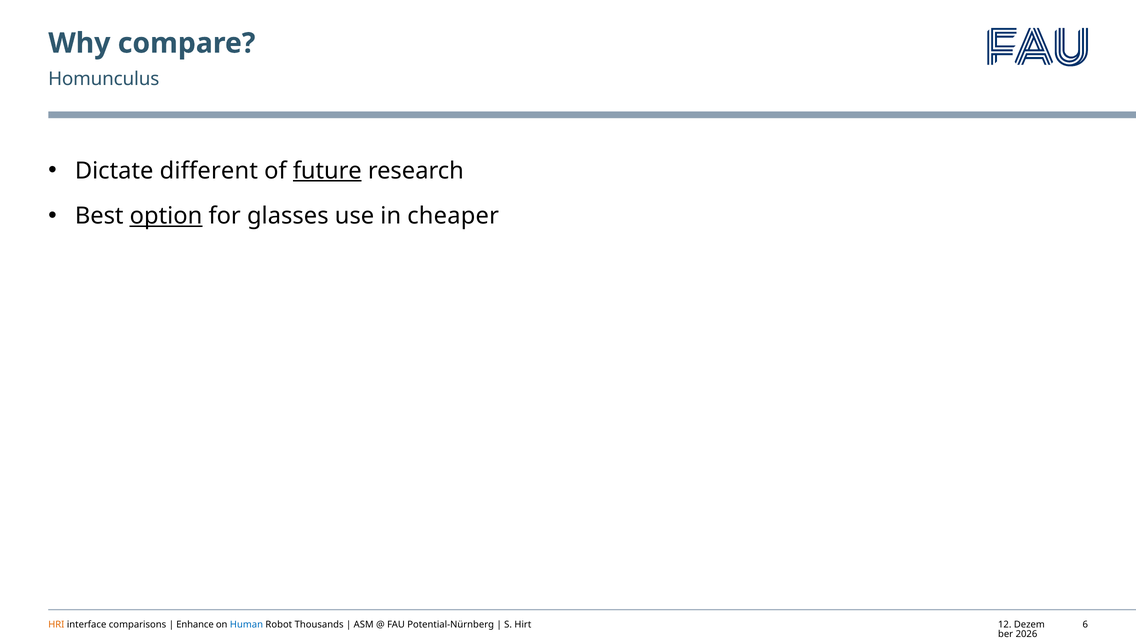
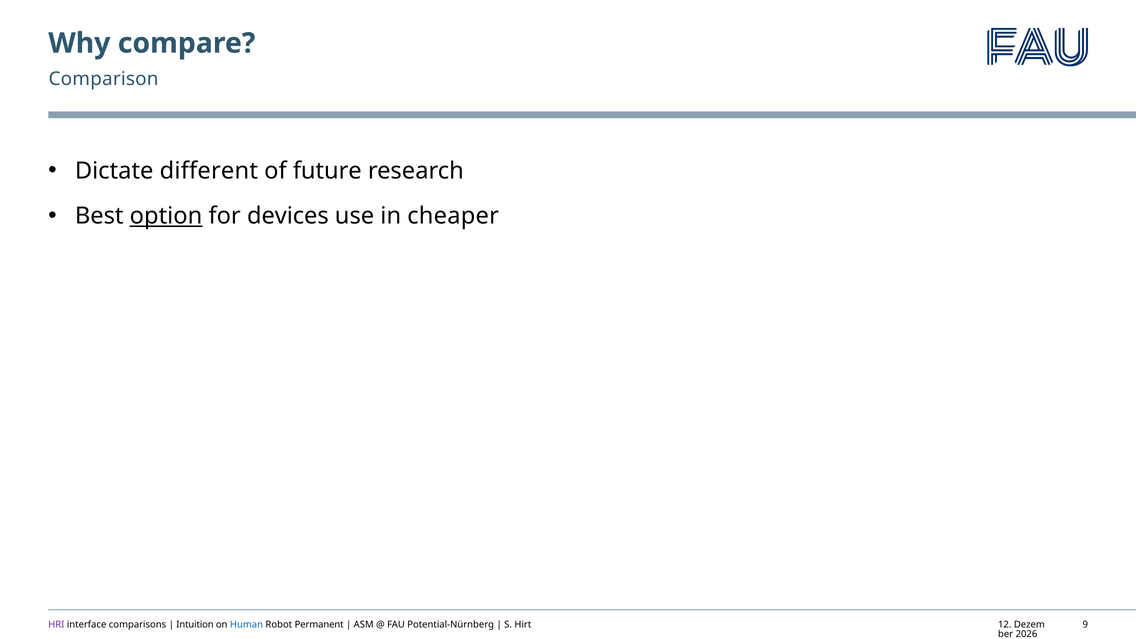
Homunculus: Homunculus -> Comparison
future underline: present -> none
glasses: glasses -> devices
HRI colour: orange -> purple
Enhance: Enhance -> Intuition
Thousands: Thousands -> Permanent
6: 6 -> 9
